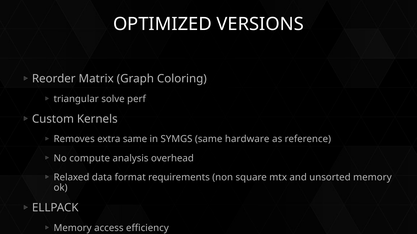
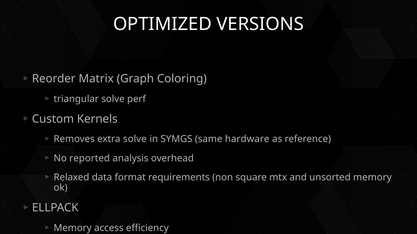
extra same: same -> solve
compute: compute -> reported
